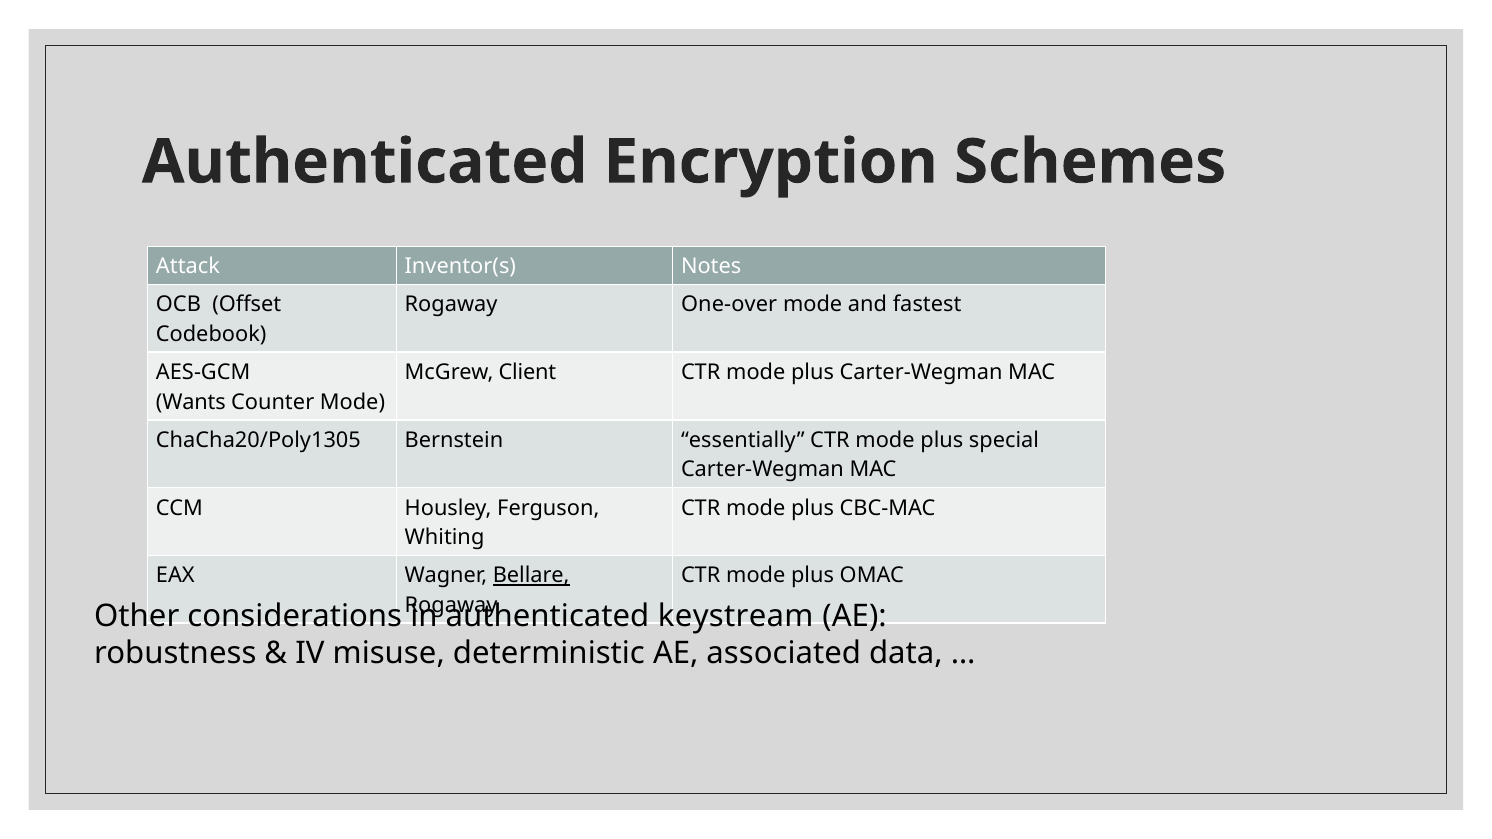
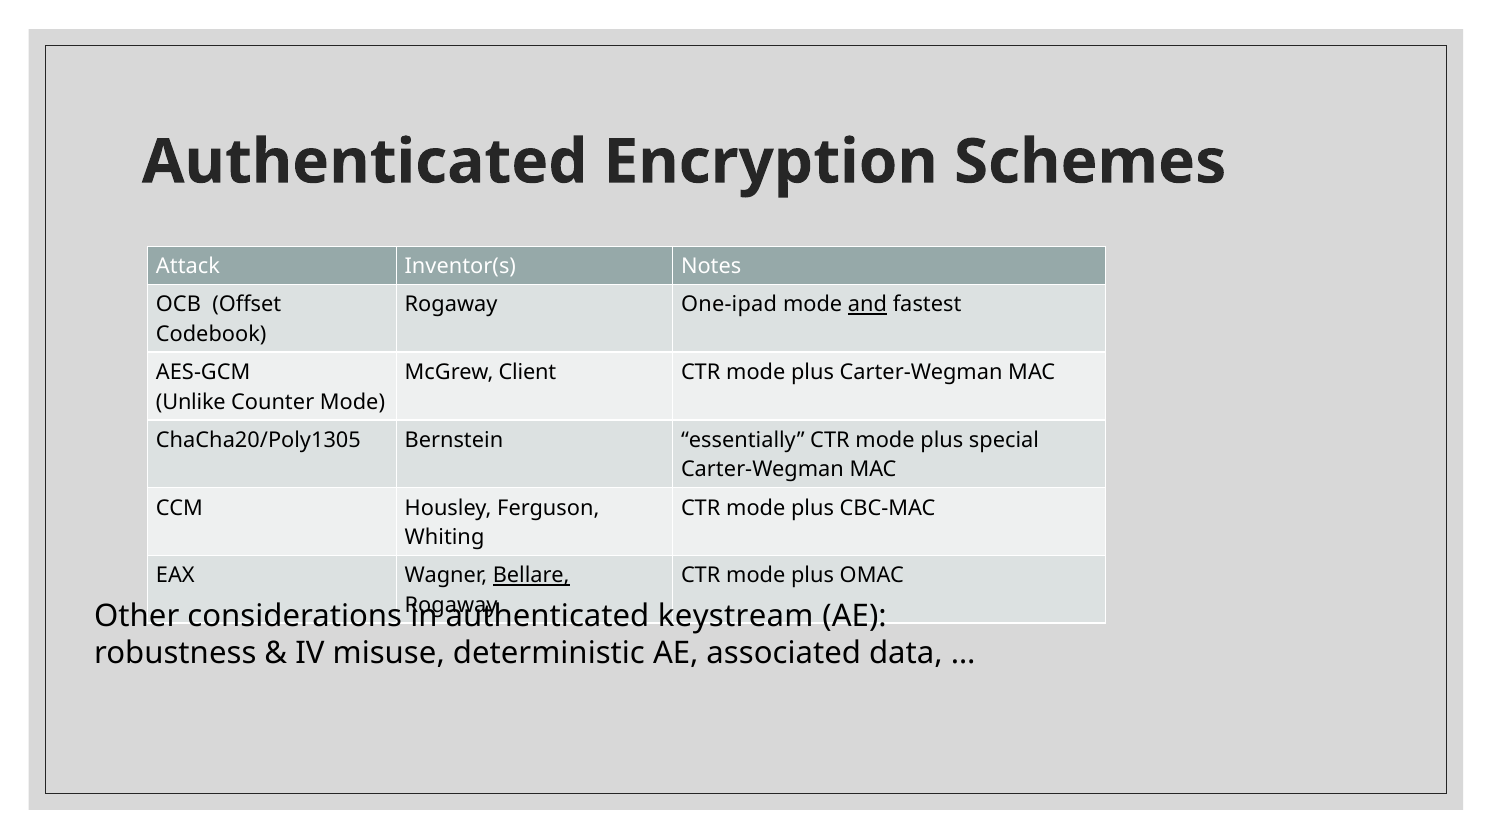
One-over: One-over -> One-ipad
and underline: none -> present
Wants: Wants -> Unlike
